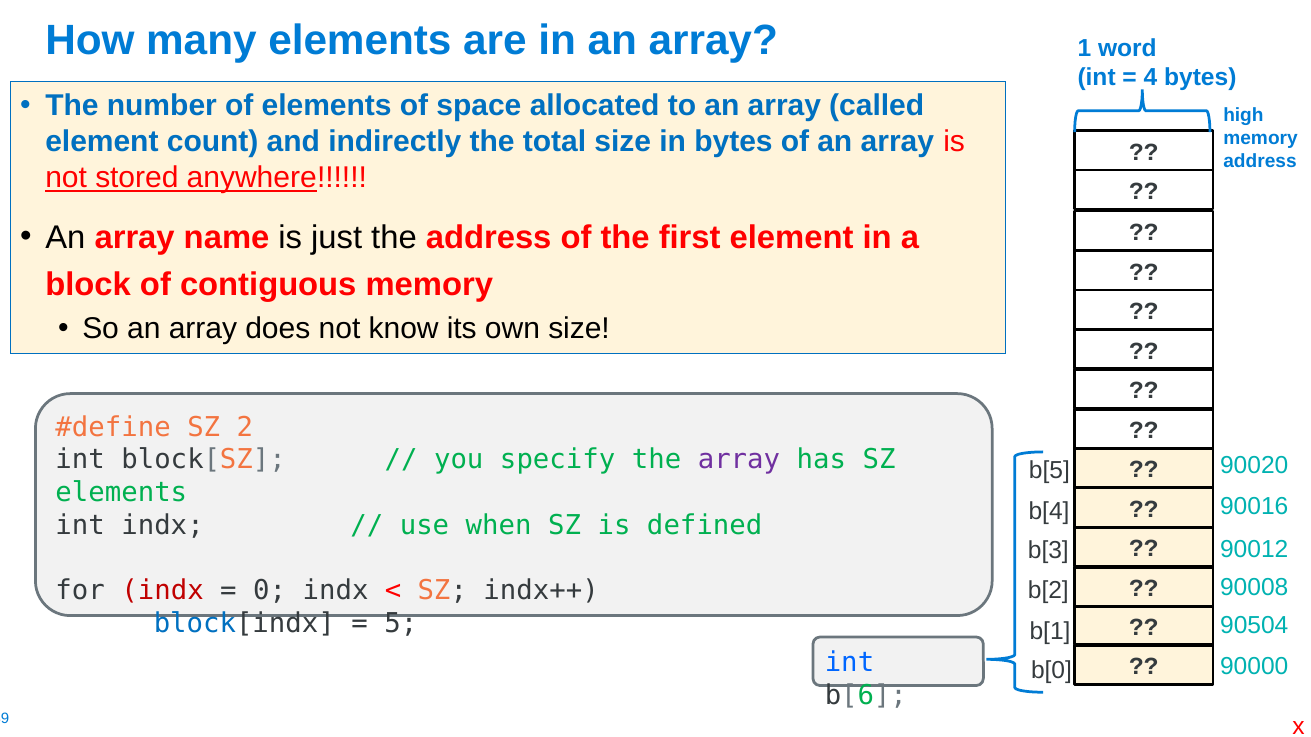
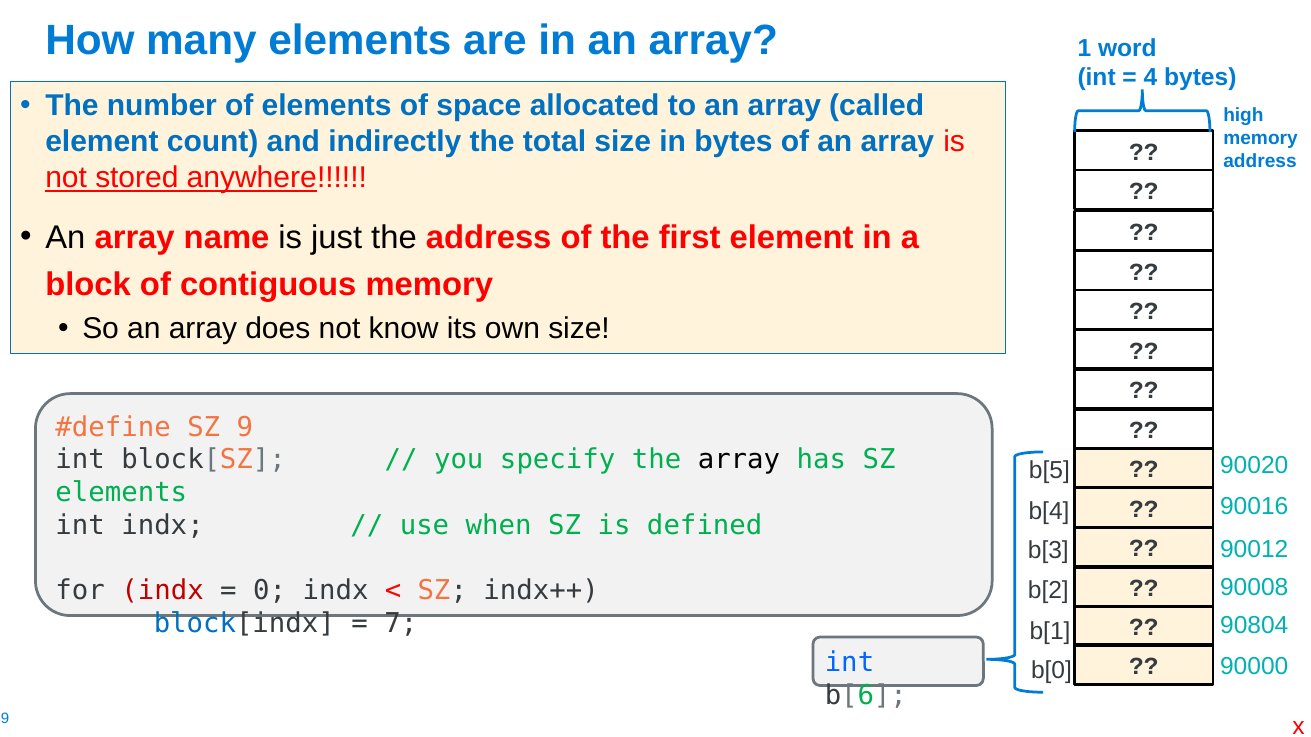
2: 2 -> 9
array at (739, 460) colour: purple -> black
5: 5 -> 7
90504: 90504 -> 90804
